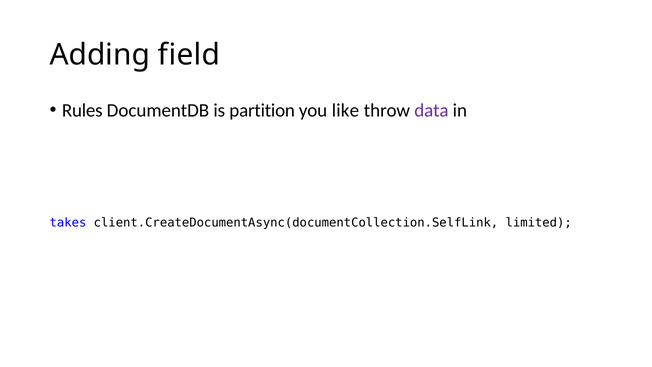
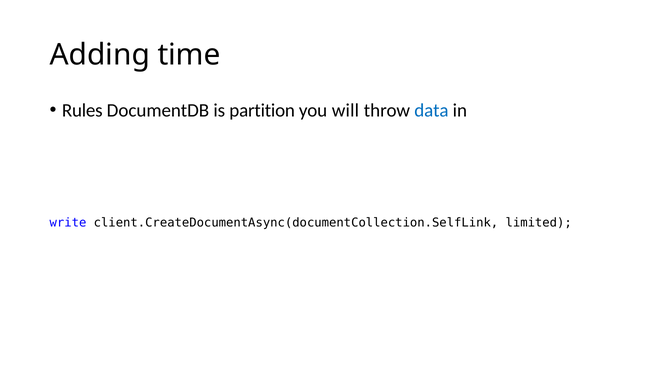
field: field -> time
like: like -> will
data colour: purple -> blue
takes: takes -> write
